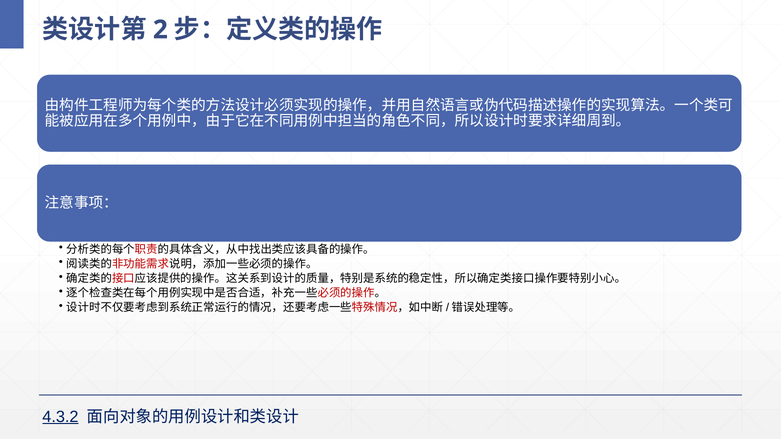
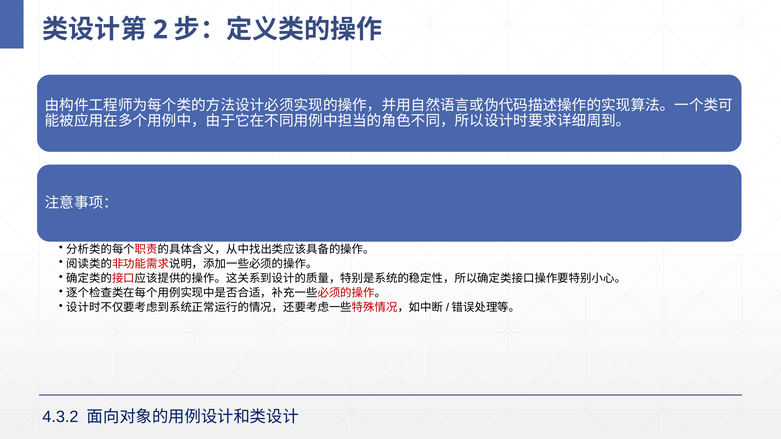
4.3.2 underline: present -> none
